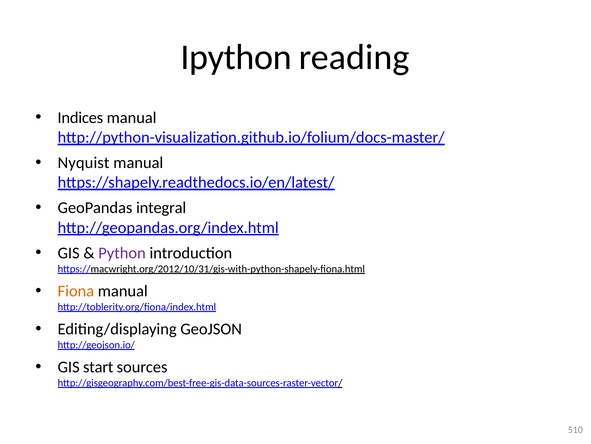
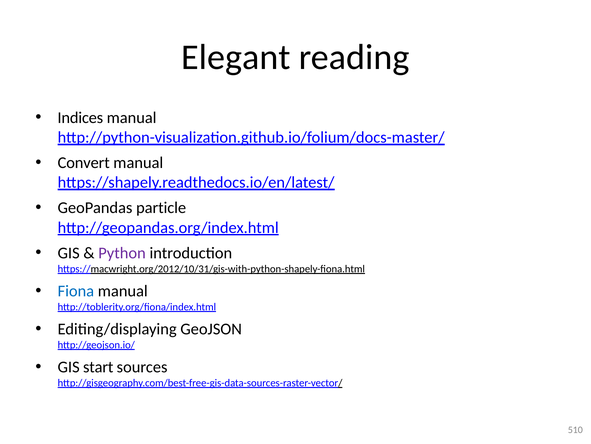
Ipython: Ipython -> Elegant
Nyquist: Nyquist -> Convert
integral: integral -> particle
Fiona colour: orange -> blue
